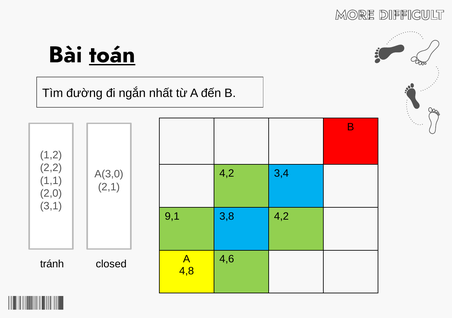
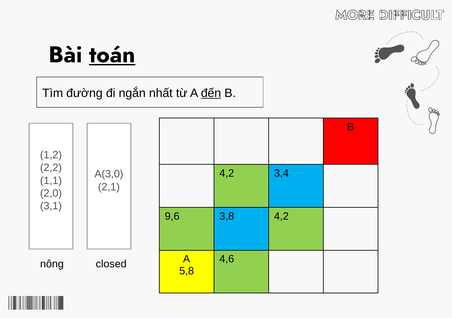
đến underline: none -> present
9,1: 9,1 -> 9,6
tránh: tránh -> nông
4,8: 4,8 -> 5,8
